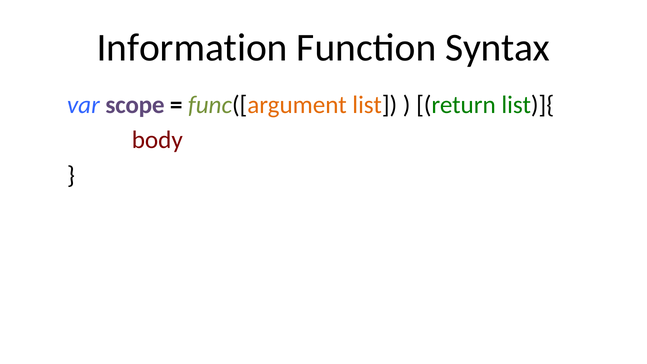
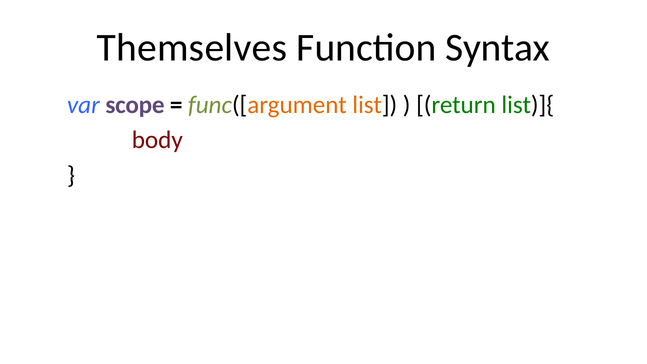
Information: Information -> Themselves
